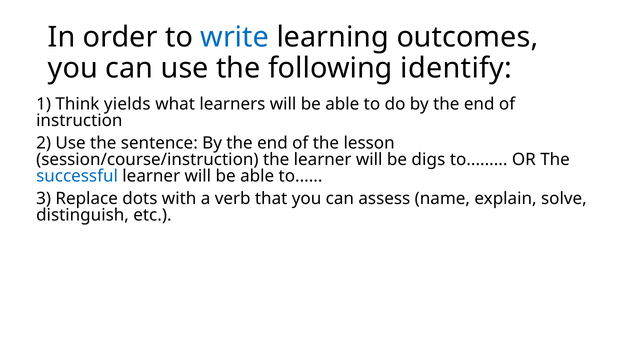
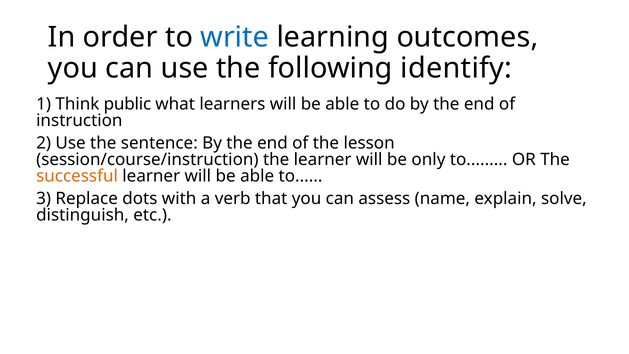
yields: yields -> public
digs: digs -> only
successful colour: blue -> orange
